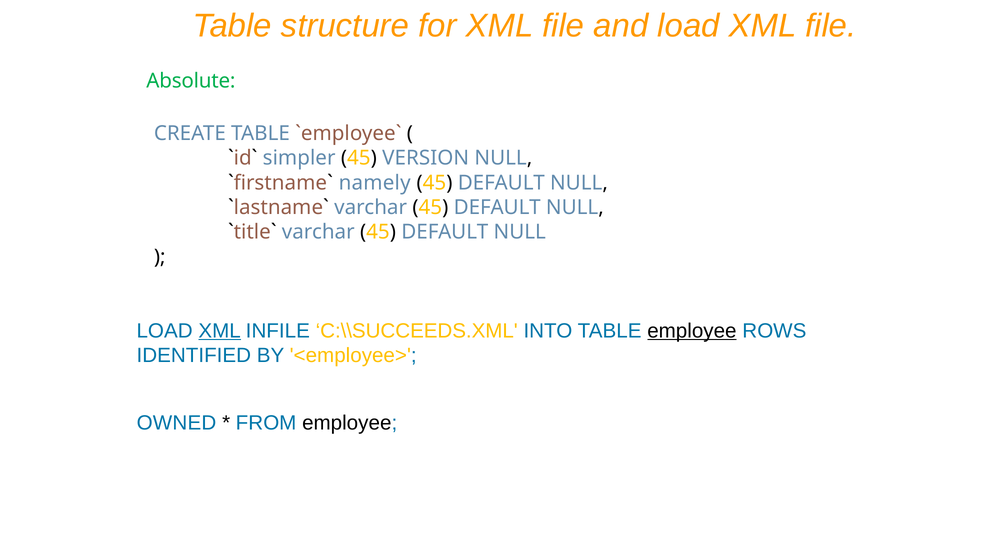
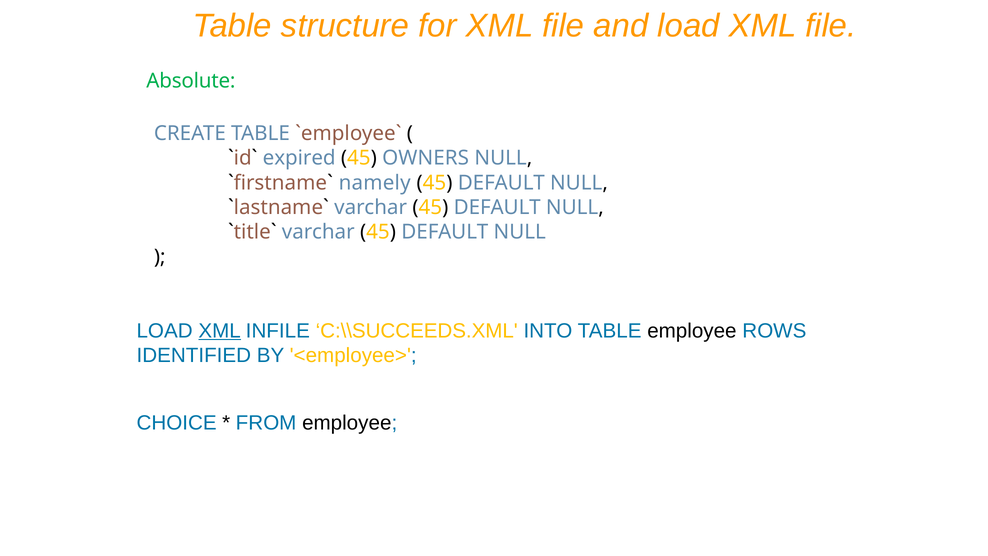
simpler: simpler -> expired
VERSION: VERSION -> OWNERS
employee at (692, 331) underline: present -> none
OWNED: OWNED -> CHOICE
